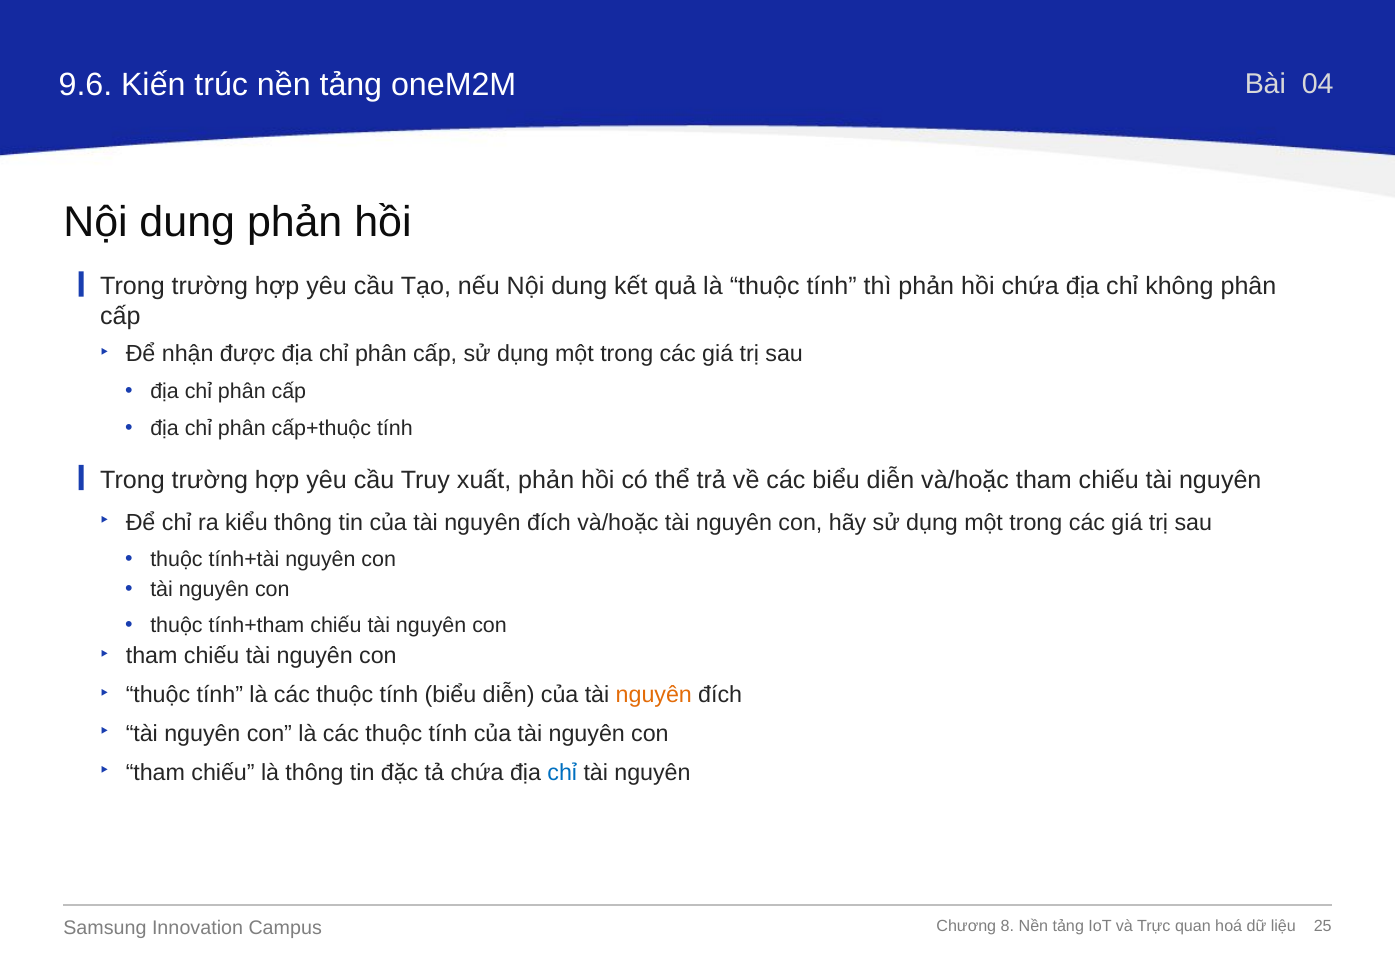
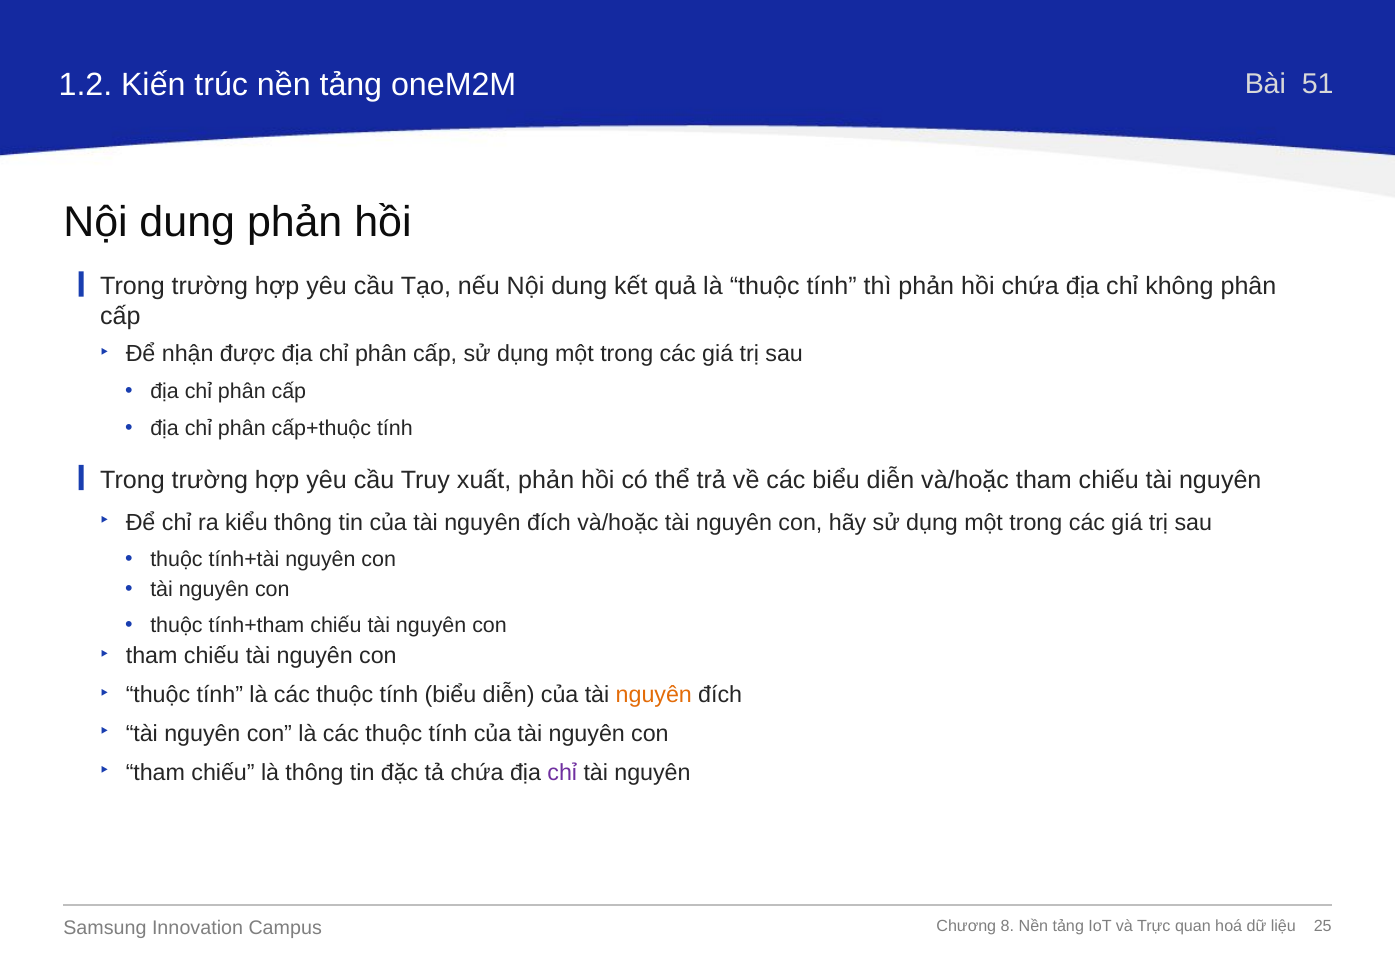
9.6: 9.6 -> 1.2
04: 04 -> 51
chỉ at (562, 772) colour: blue -> purple
